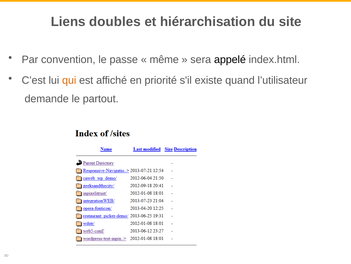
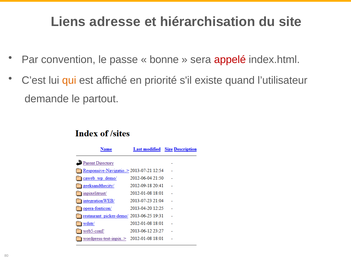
doubles: doubles -> adresse
même: même -> bonne
appelé colour: black -> red
